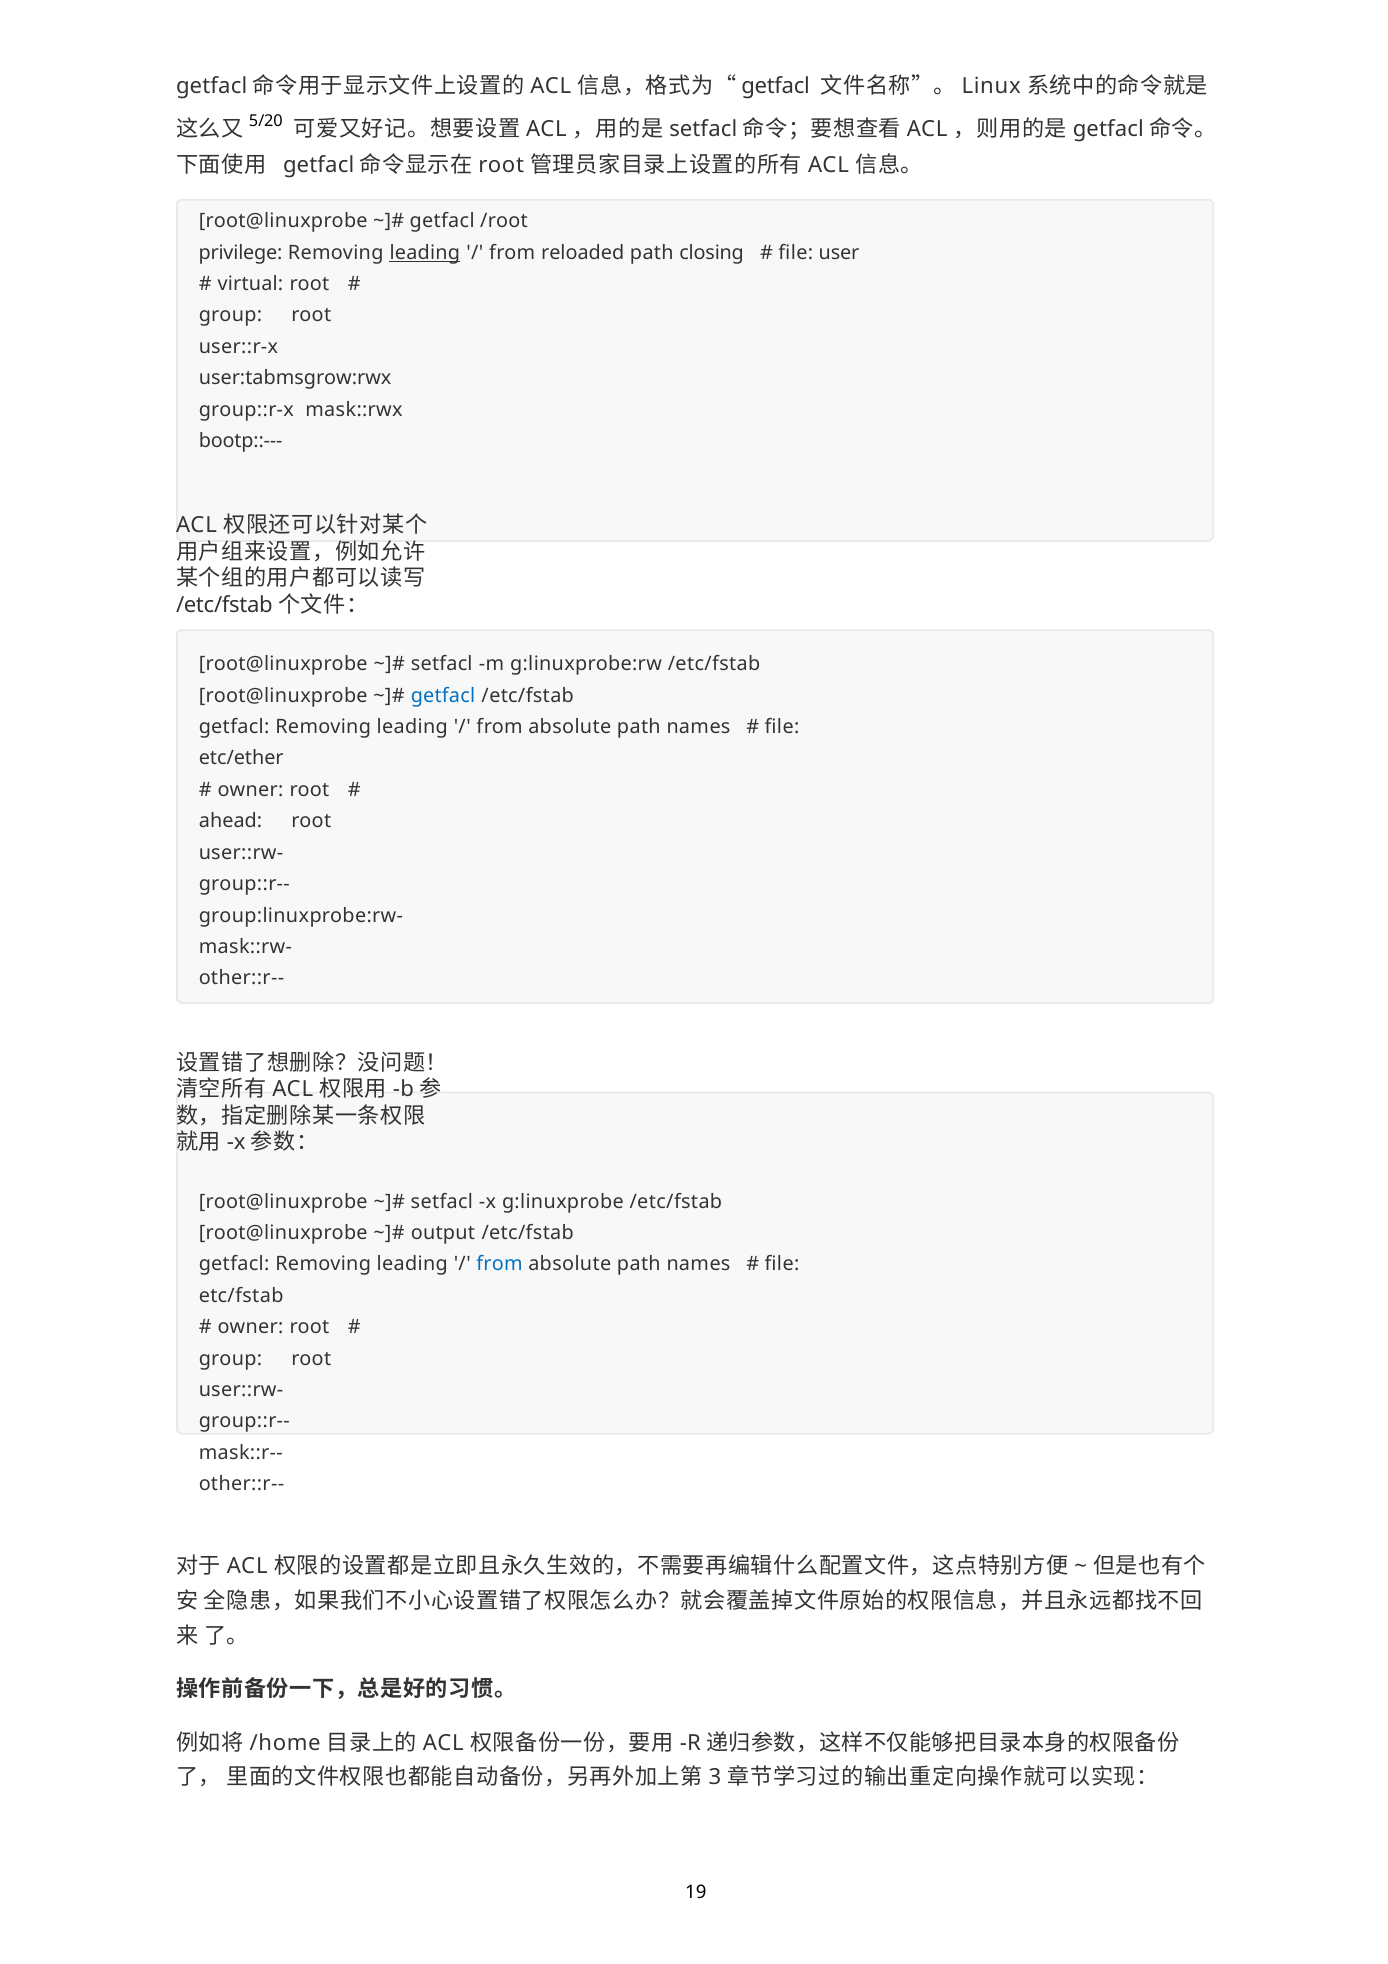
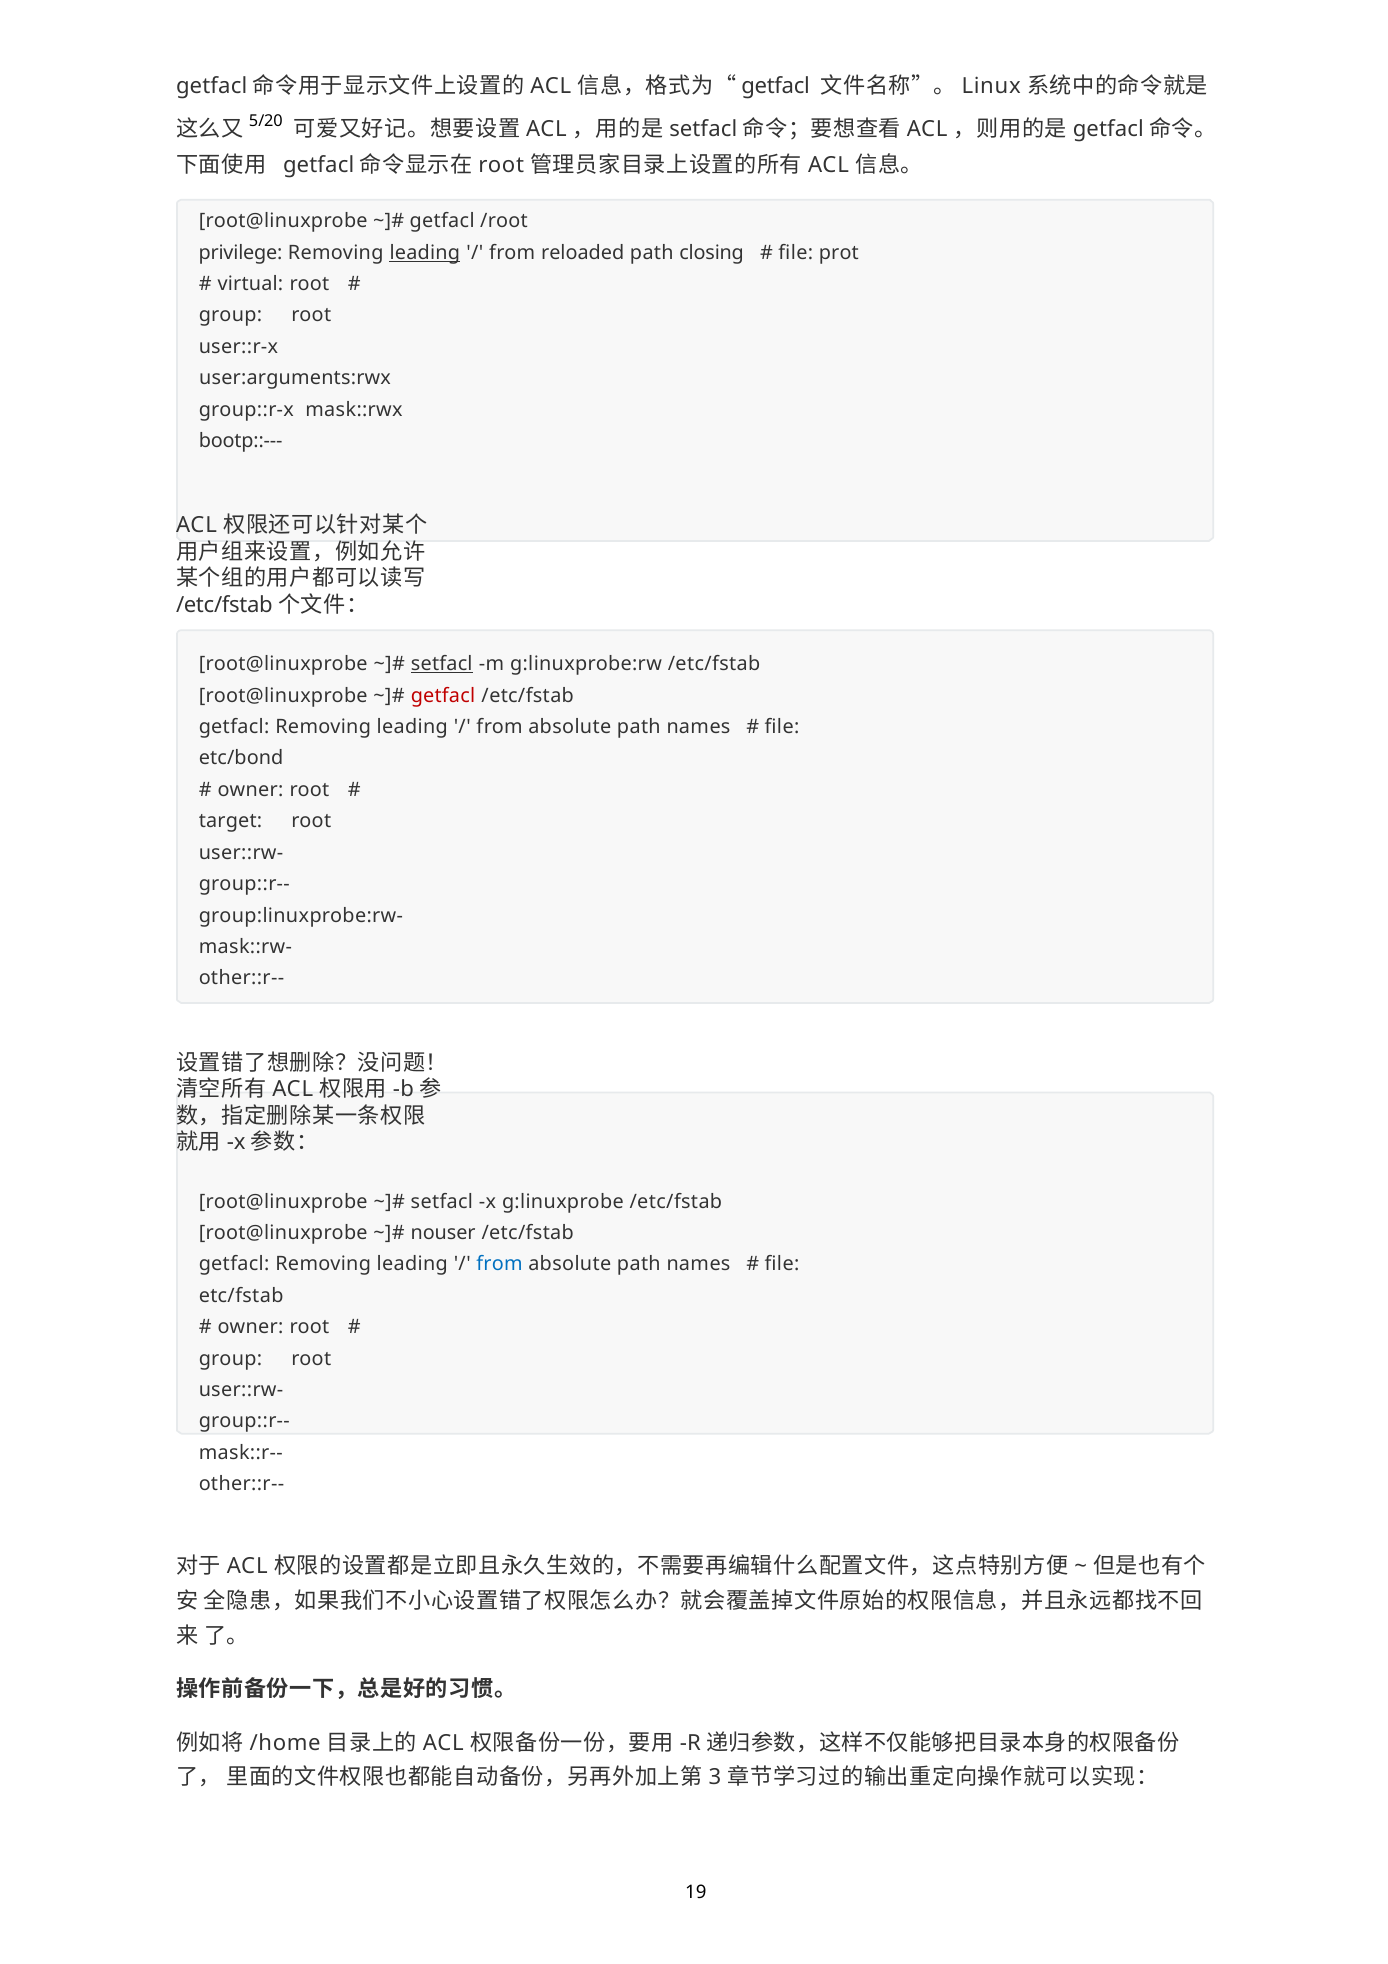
user: user -> prot
user:tabmsgrow:rwx: user:tabmsgrow:rwx -> user:arguments:rwx
setfacl at (442, 664) underline: none -> present
getfacl at (443, 696) colour: blue -> red
etc/ether: etc/ether -> etc/bond
ahead: ahead -> target
output: output -> nouser
